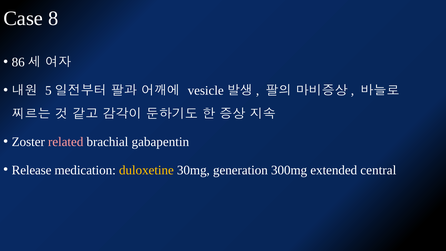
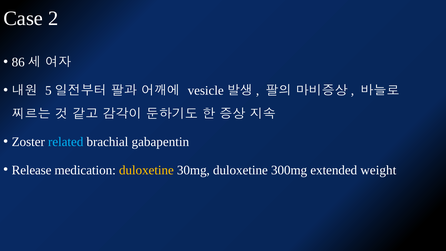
8: 8 -> 2
related colour: pink -> light blue
30mg generation: generation -> duloxetine
central: central -> weight
